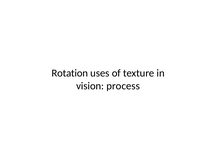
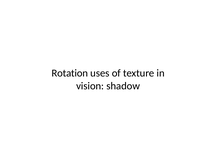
process: process -> shadow
